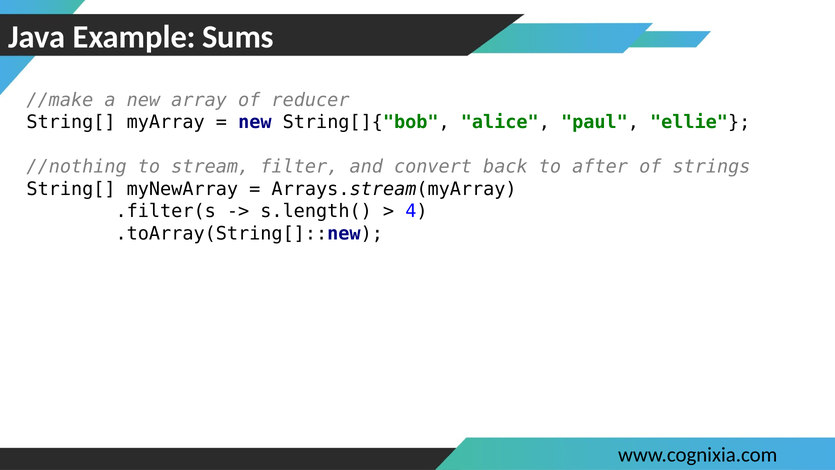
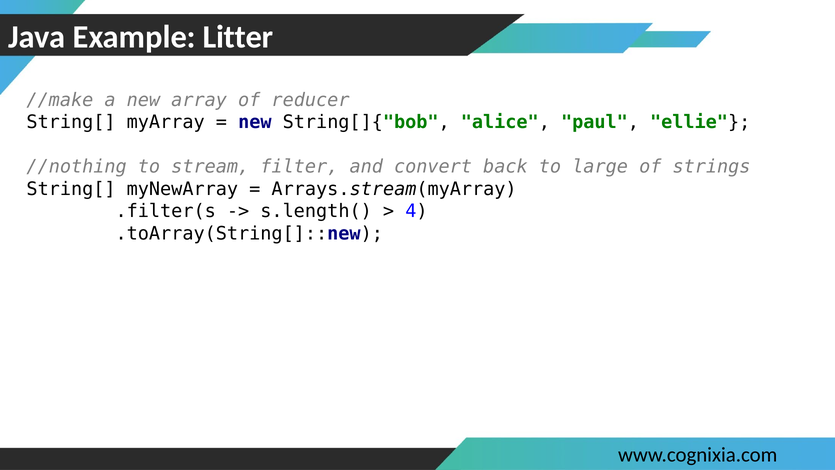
Sums: Sums -> Litter
after: after -> large
